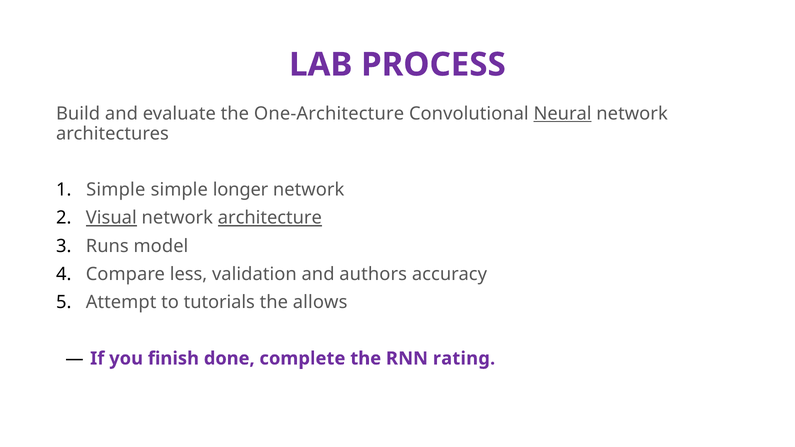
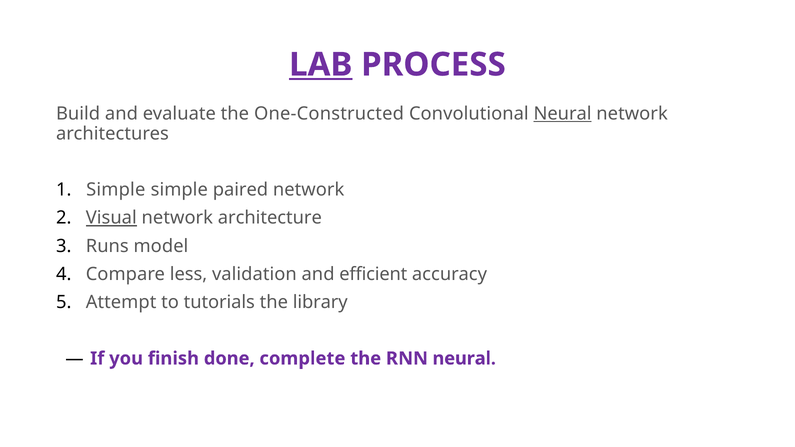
LAB underline: none -> present
One-Architecture: One-Architecture -> One-Constructed
longer: longer -> paired
architecture underline: present -> none
authors: authors -> efficient
allows: allows -> library
RNN rating: rating -> neural
